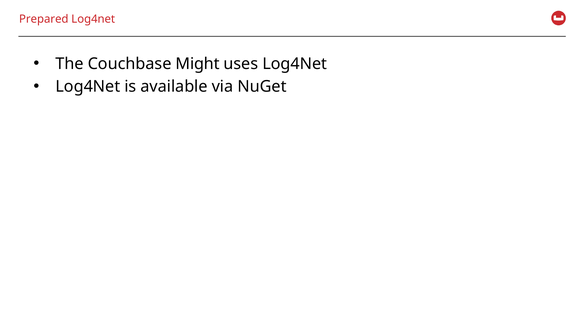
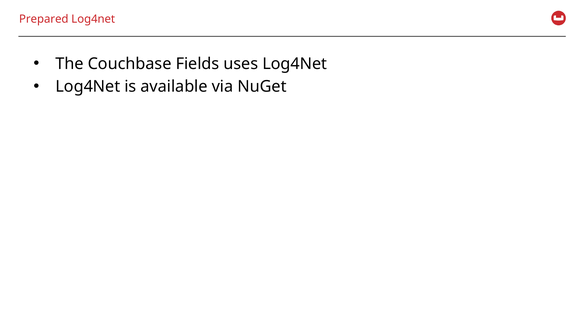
Might: Might -> Fields
